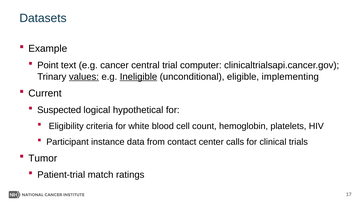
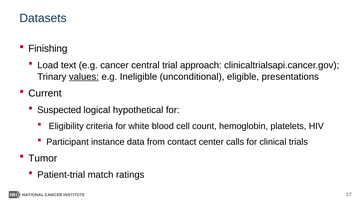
Example: Example -> Finishing
Point: Point -> Load
computer: computer -> approach
Ineligible underline: present -> none
implementing: implementing -> presentations
